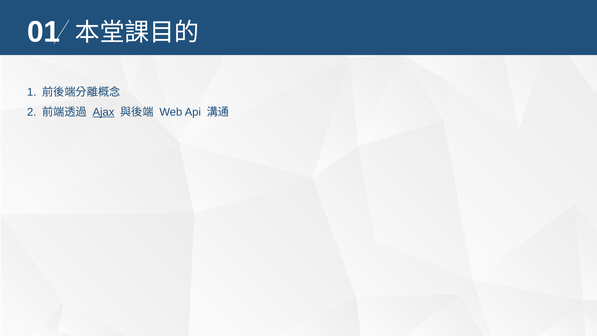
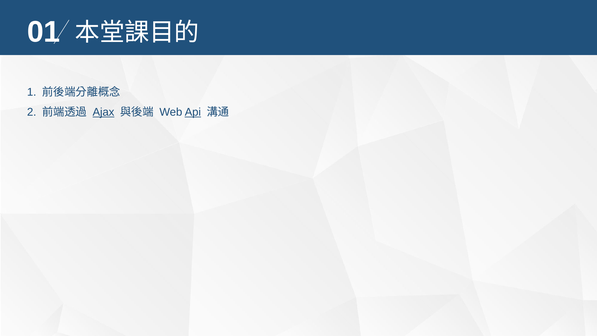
Api underline: none -> present
